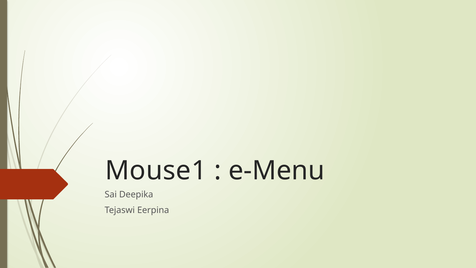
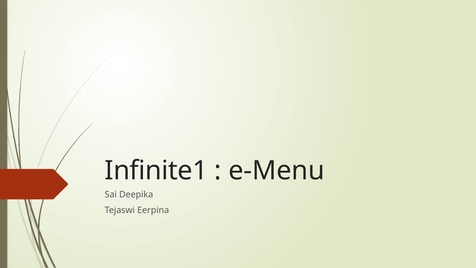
Mouse1: Mouse1 -> Infinite1
